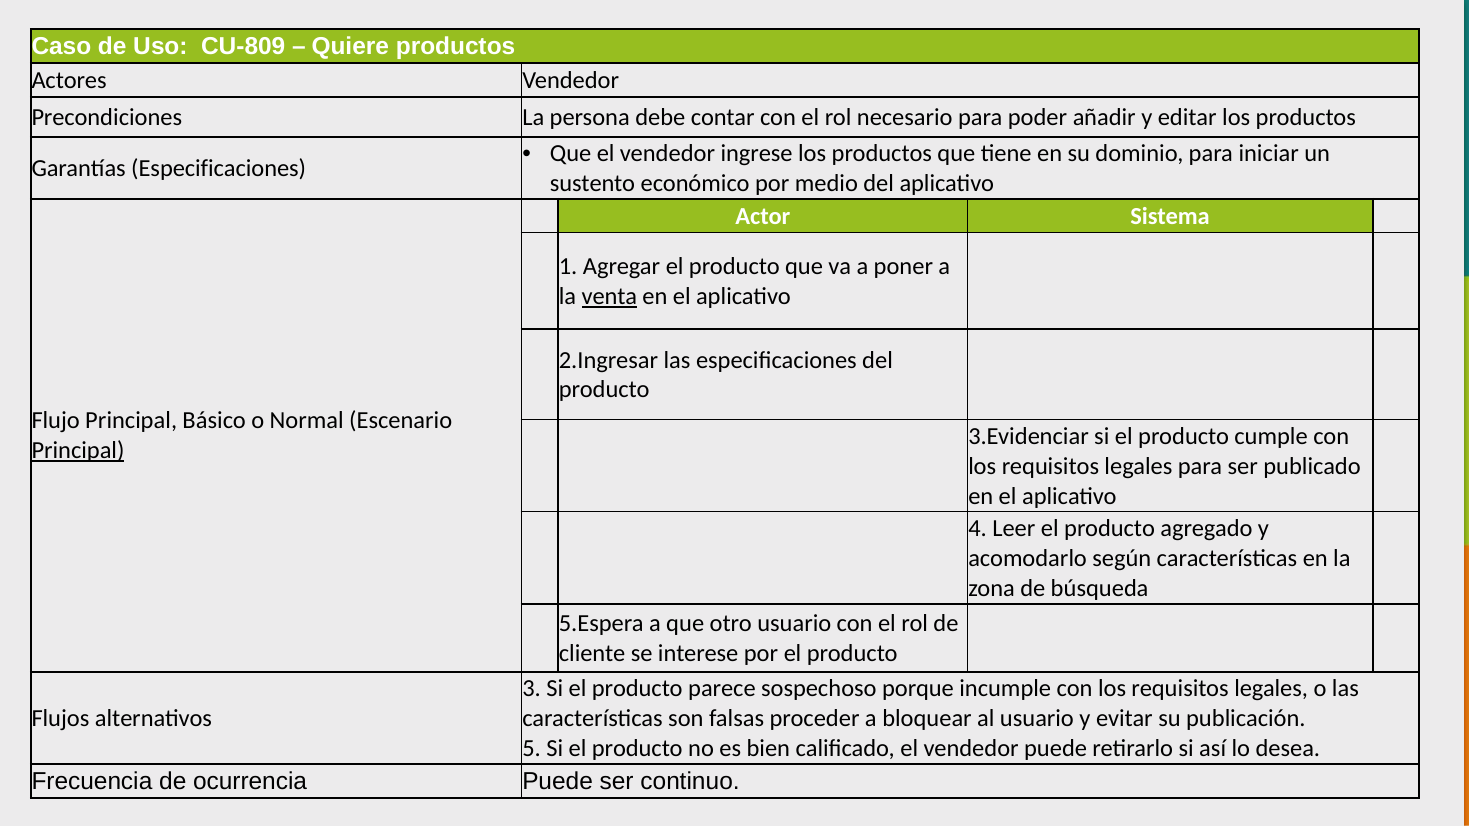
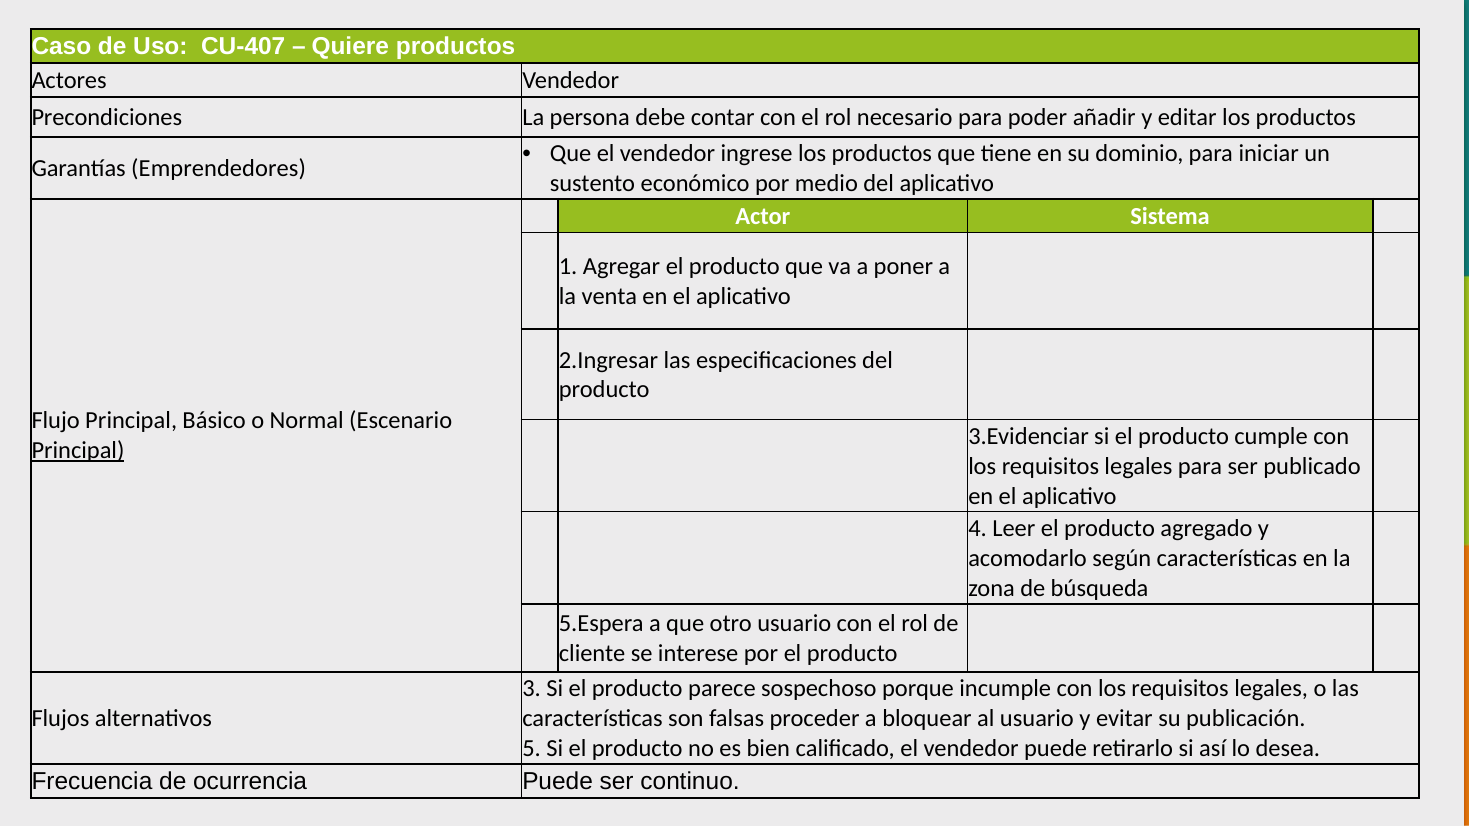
CU-809: CU-809 -> CU-407
Garantías Especificaciones: Especificaciones -> Emprendedores
venta underline: present -> none
